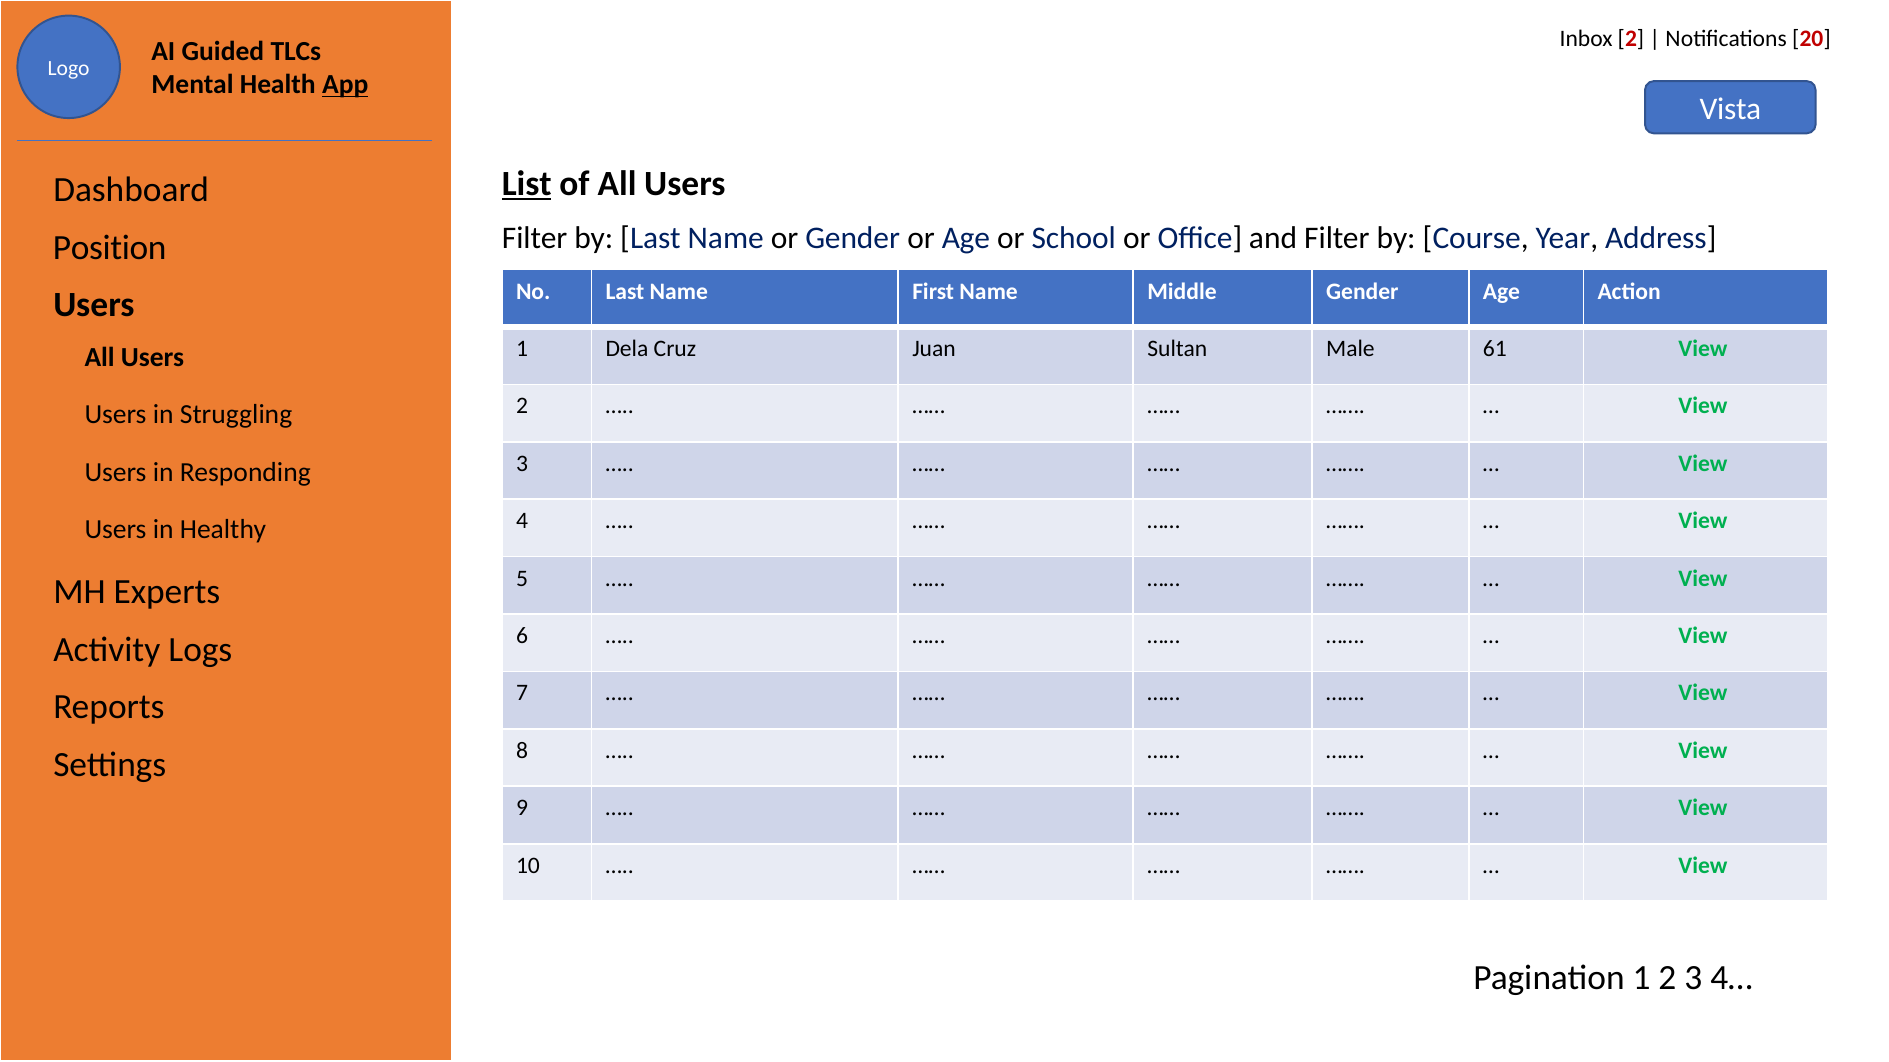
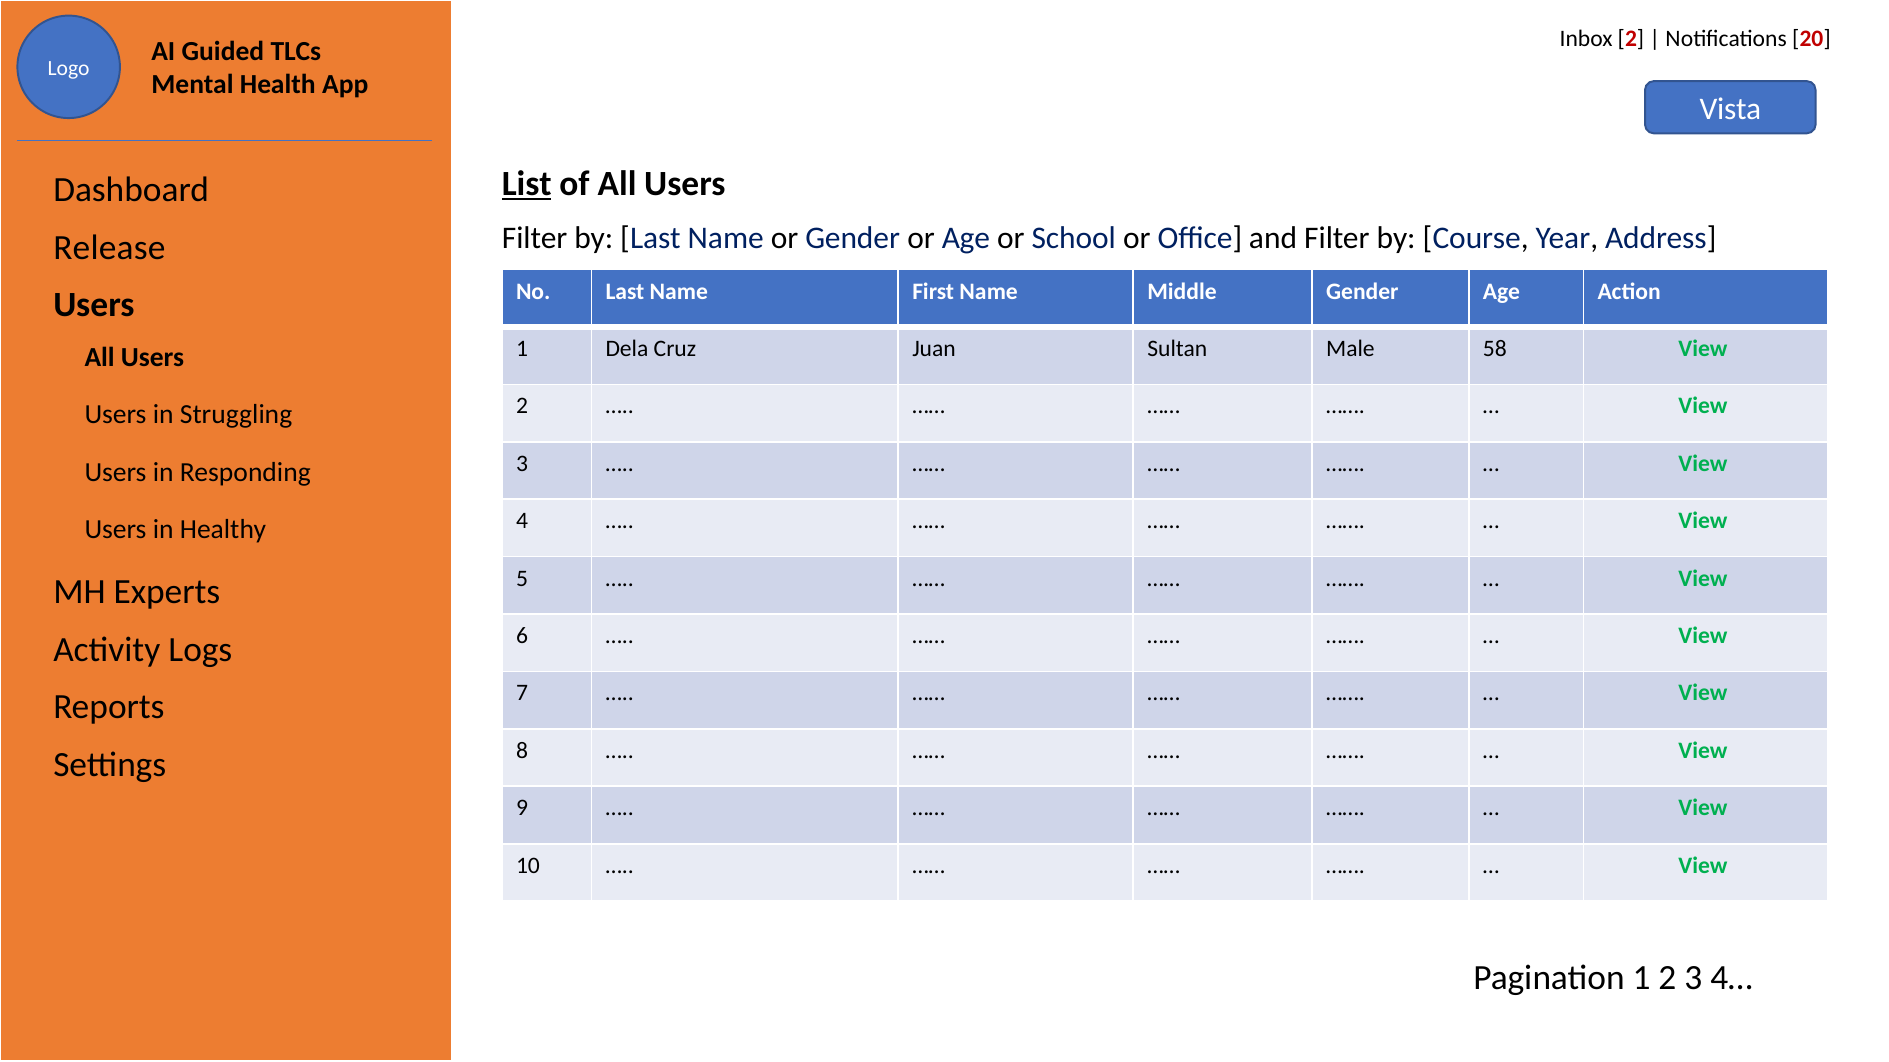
App underline: present -> none
Position: Position -> Release
61: 61 -> 58
